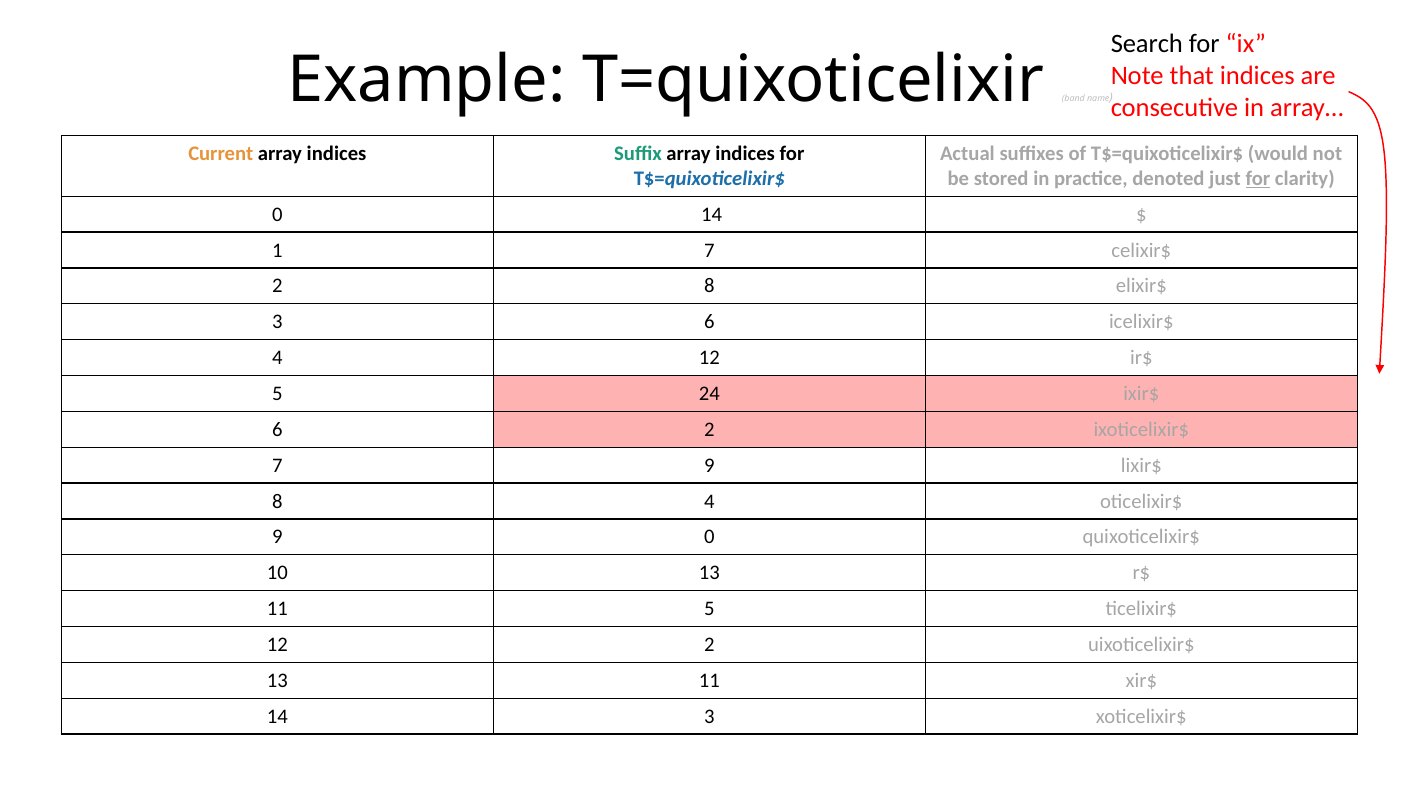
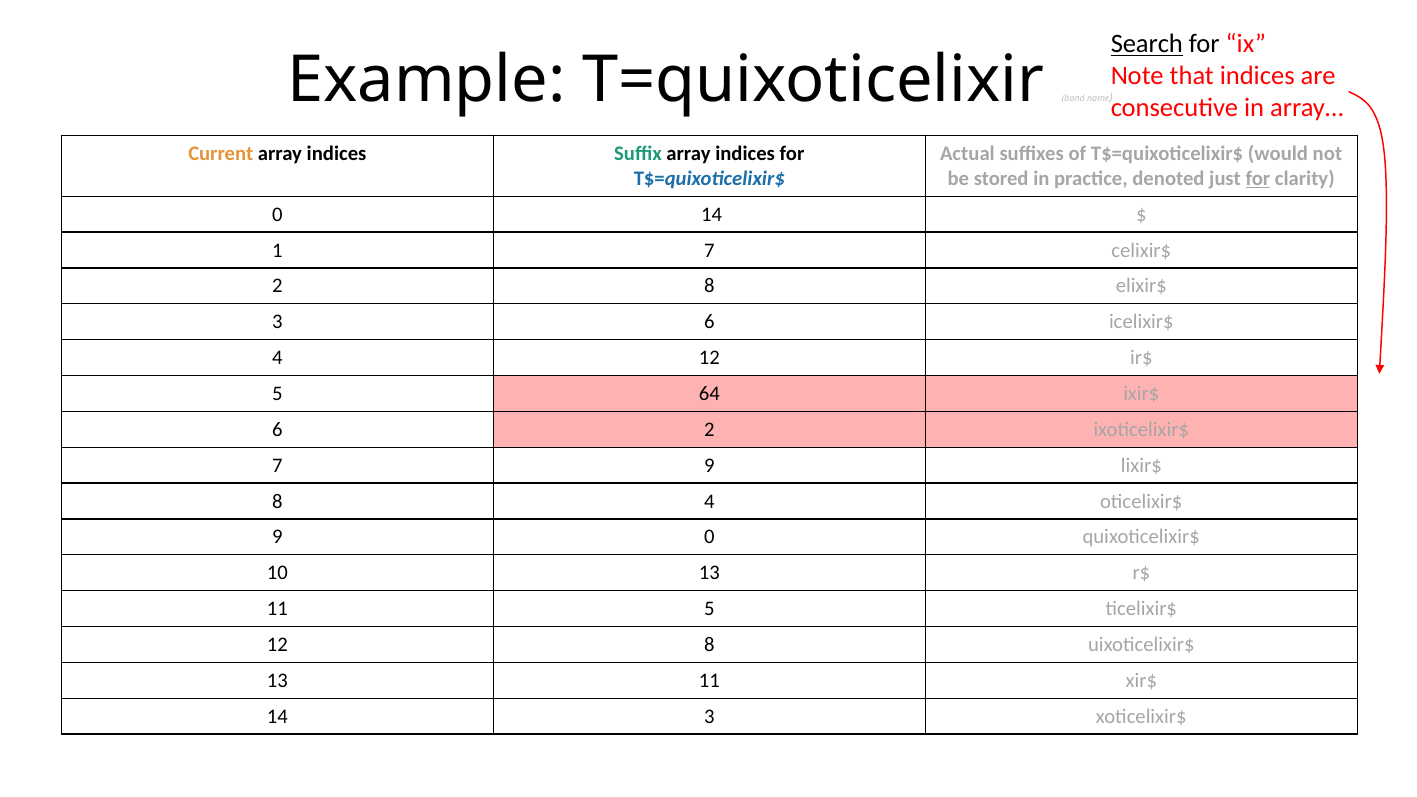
Search underline: none -> present
24: 24 -> 64
12 2: 2 -> 8
